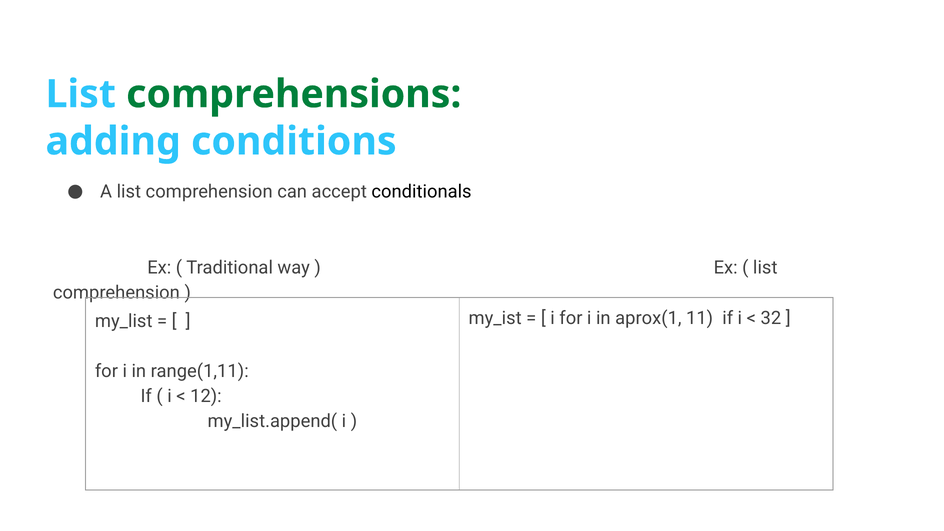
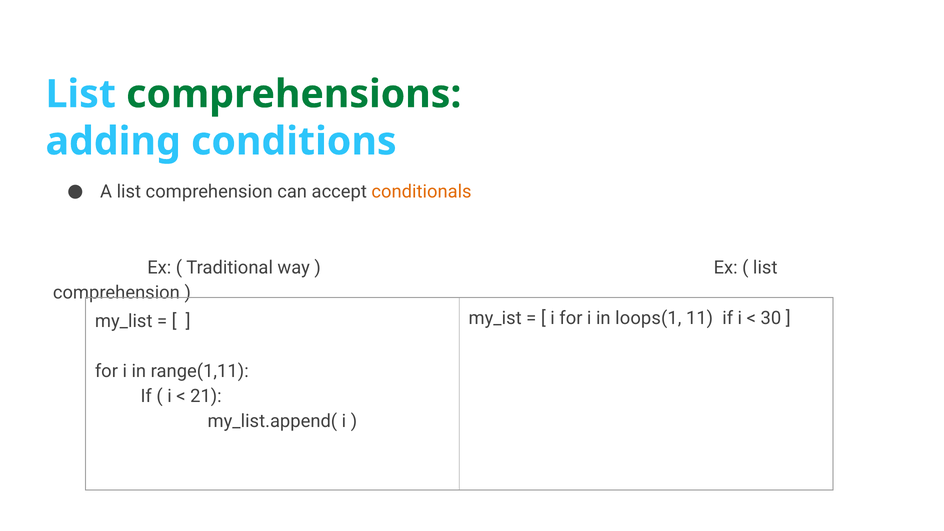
conditionals colour: black -> orange
aprox(1: aprox(1 -> loops(1
32: 32 -> 30
12: 12 -> 21
